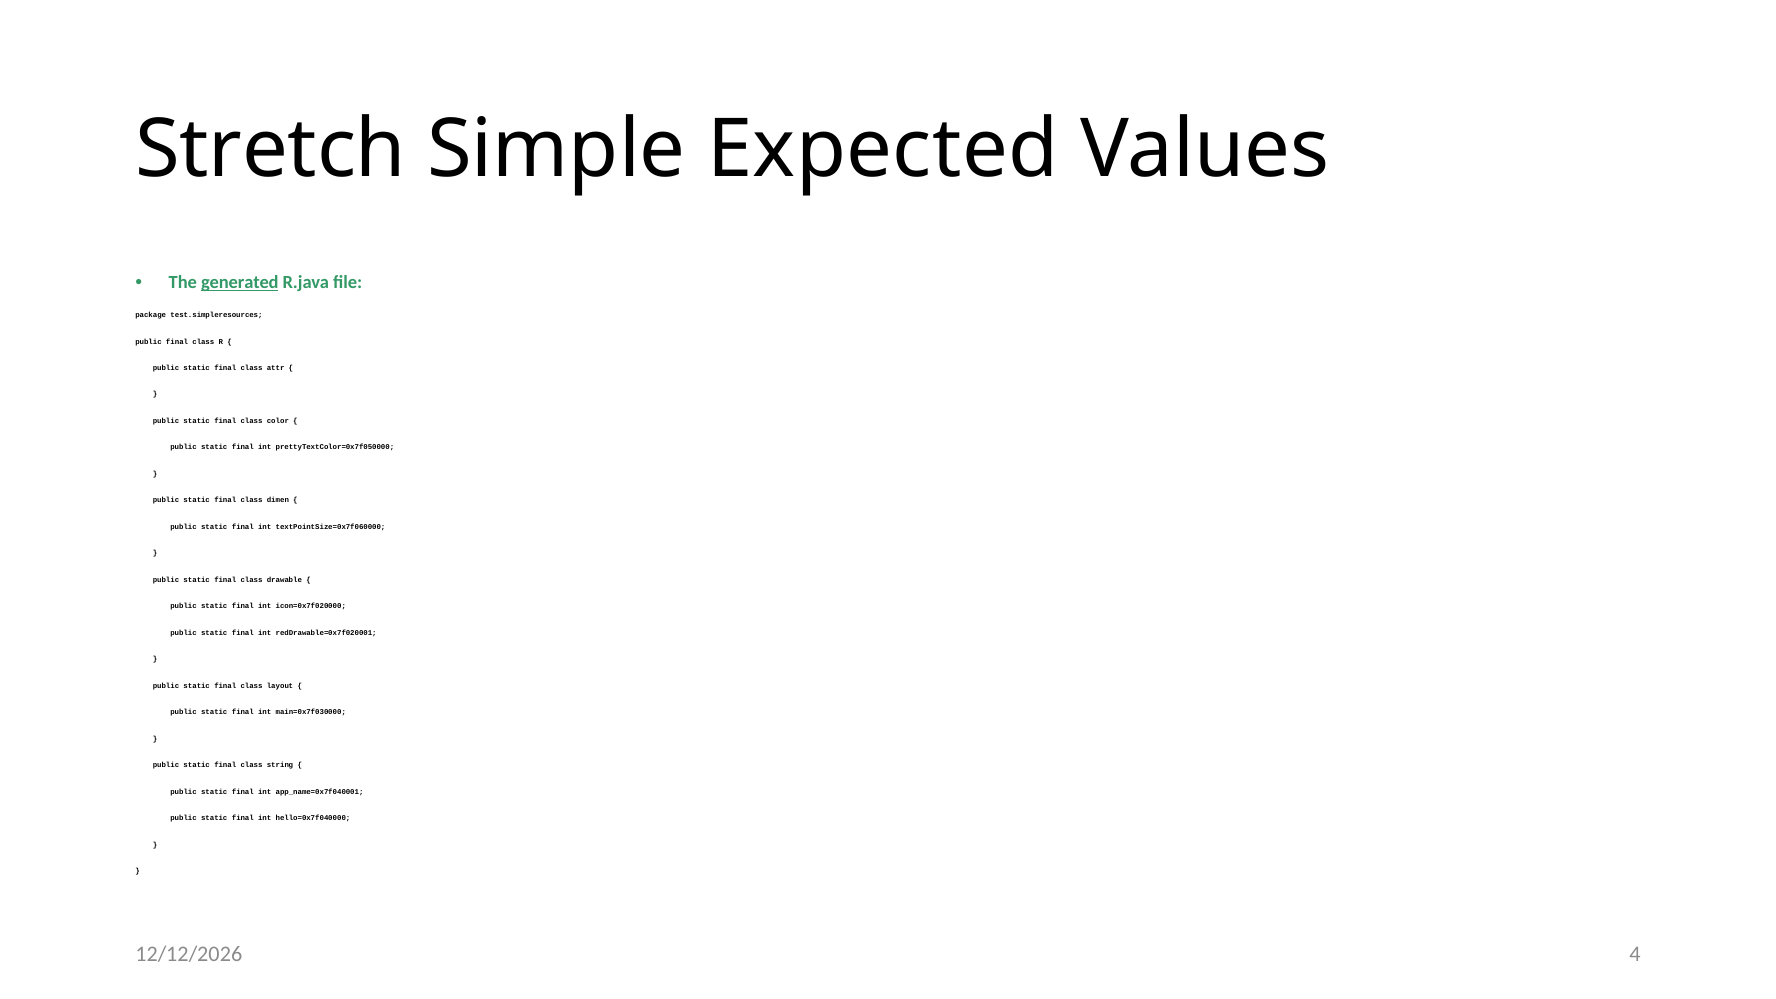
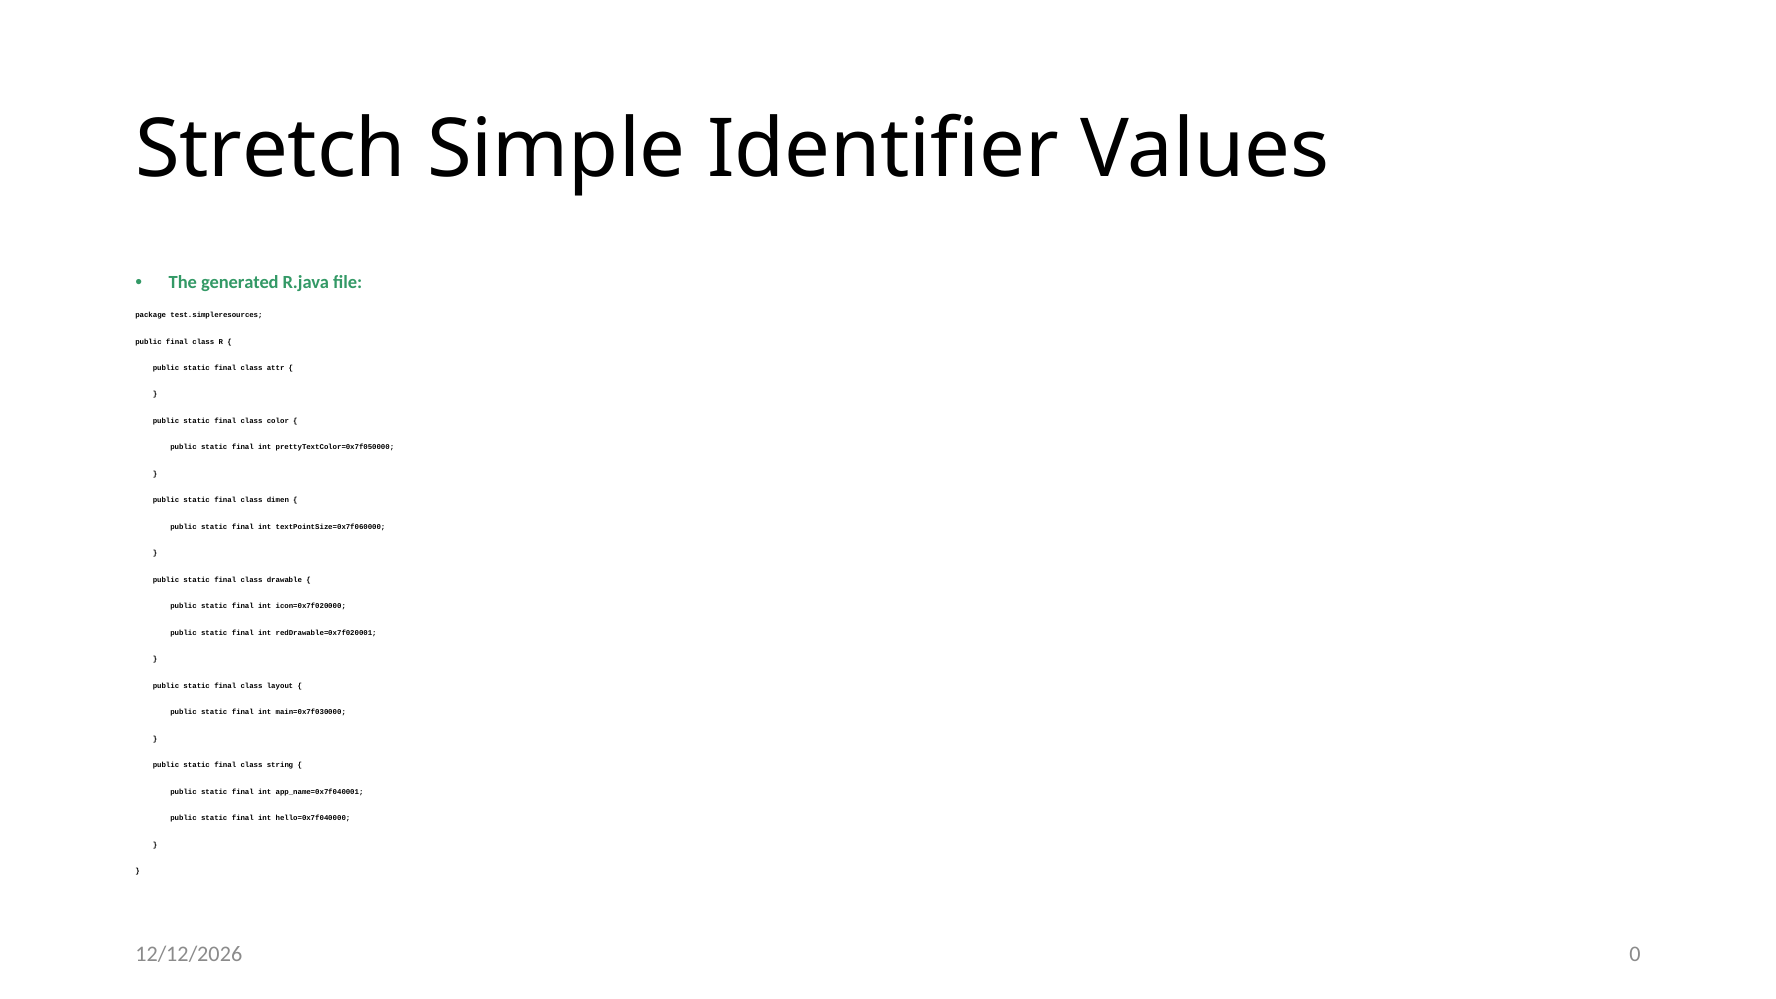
Expected: Expected -> Identifier
generated underline: present -> none
4: 4 -> 0
